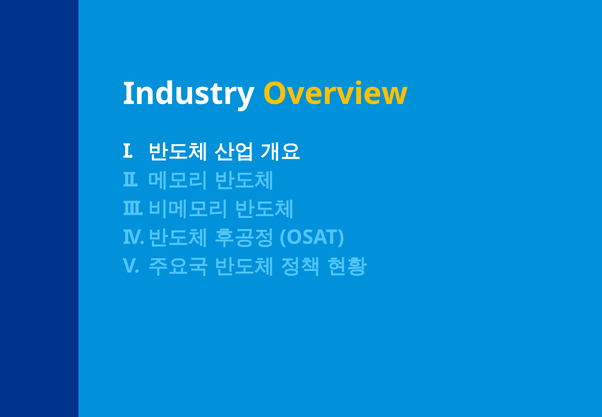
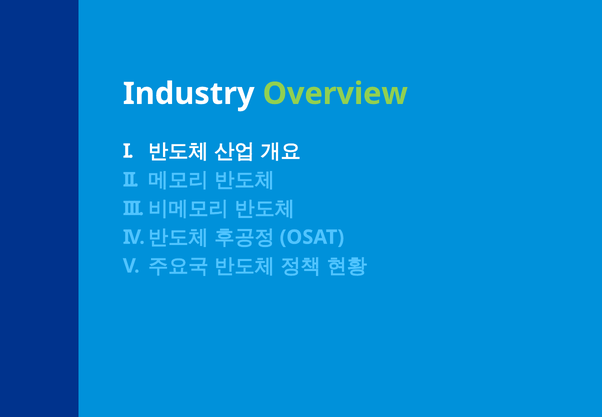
Overview colour: yellow -> light green
